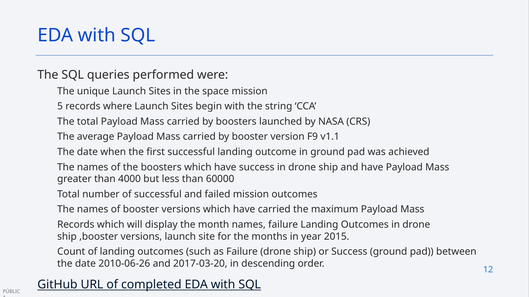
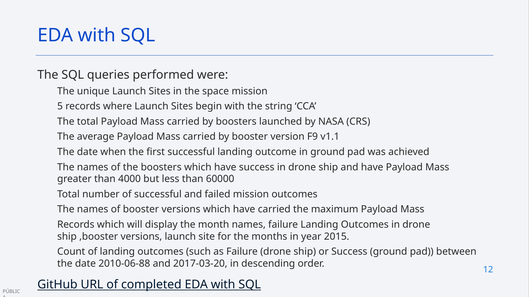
2010-06-26: 2010-06-26 -> 2010-06-88
